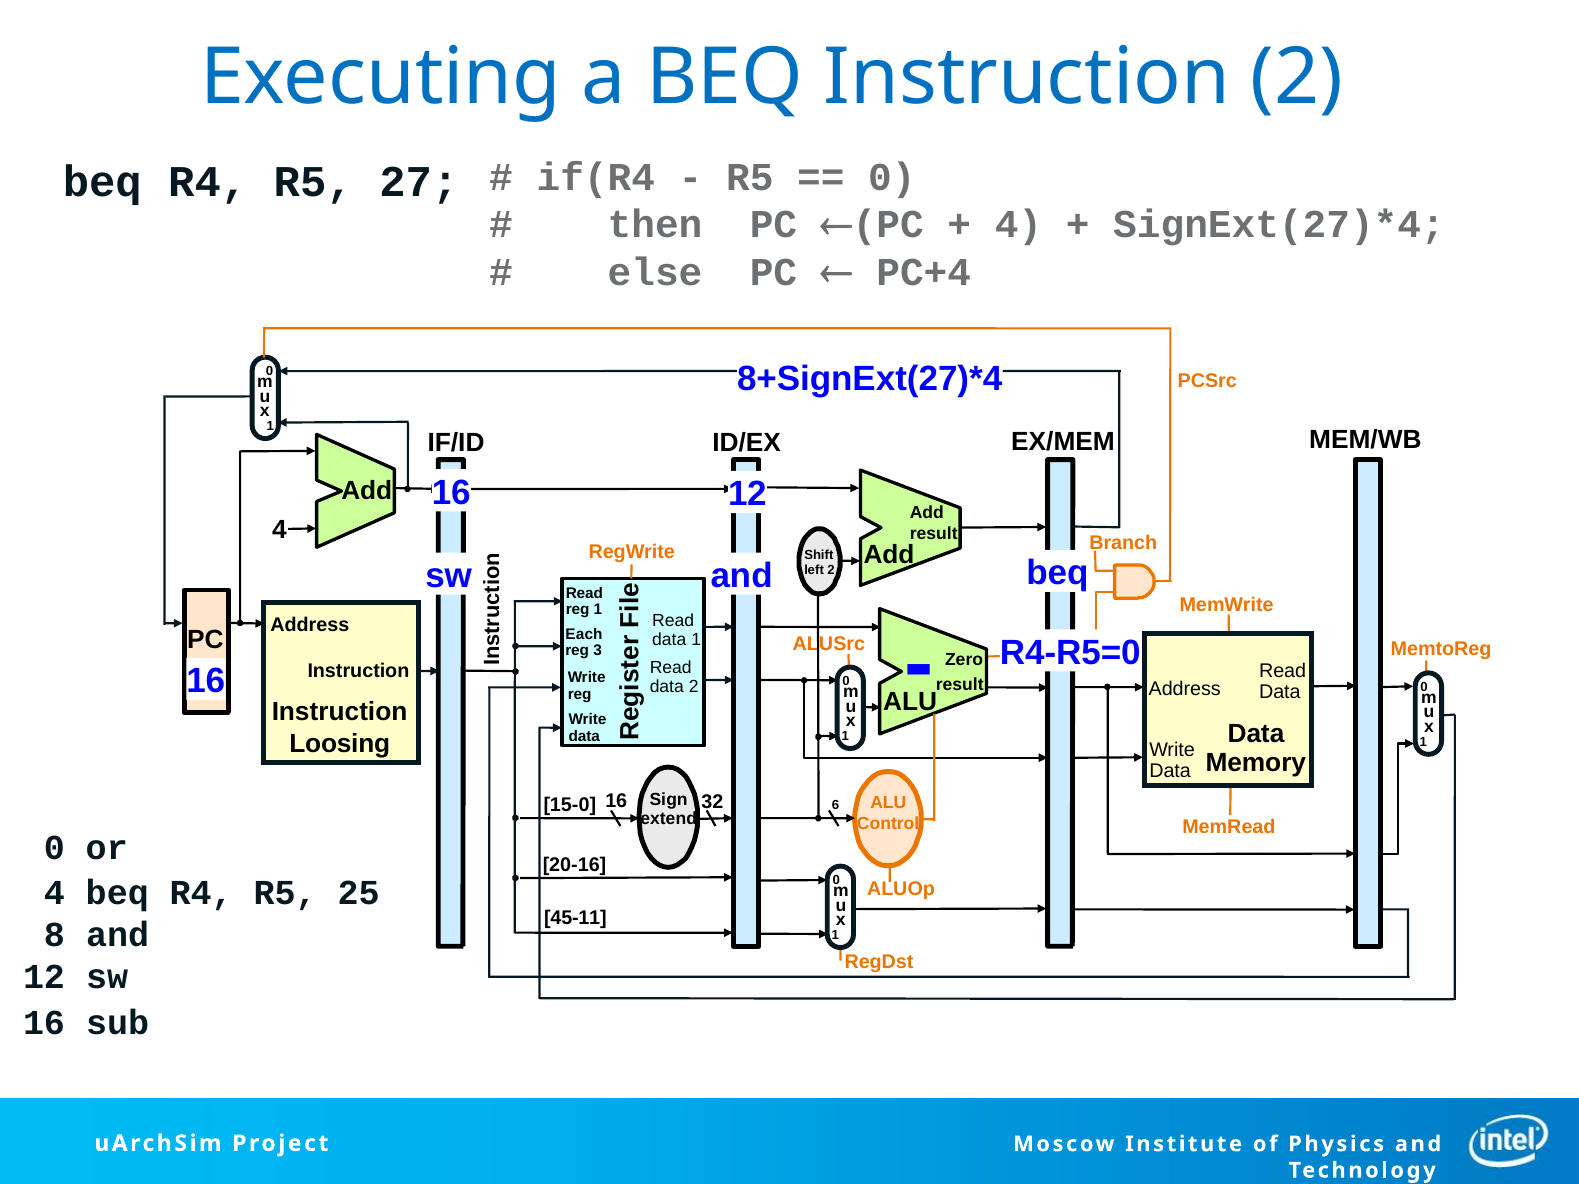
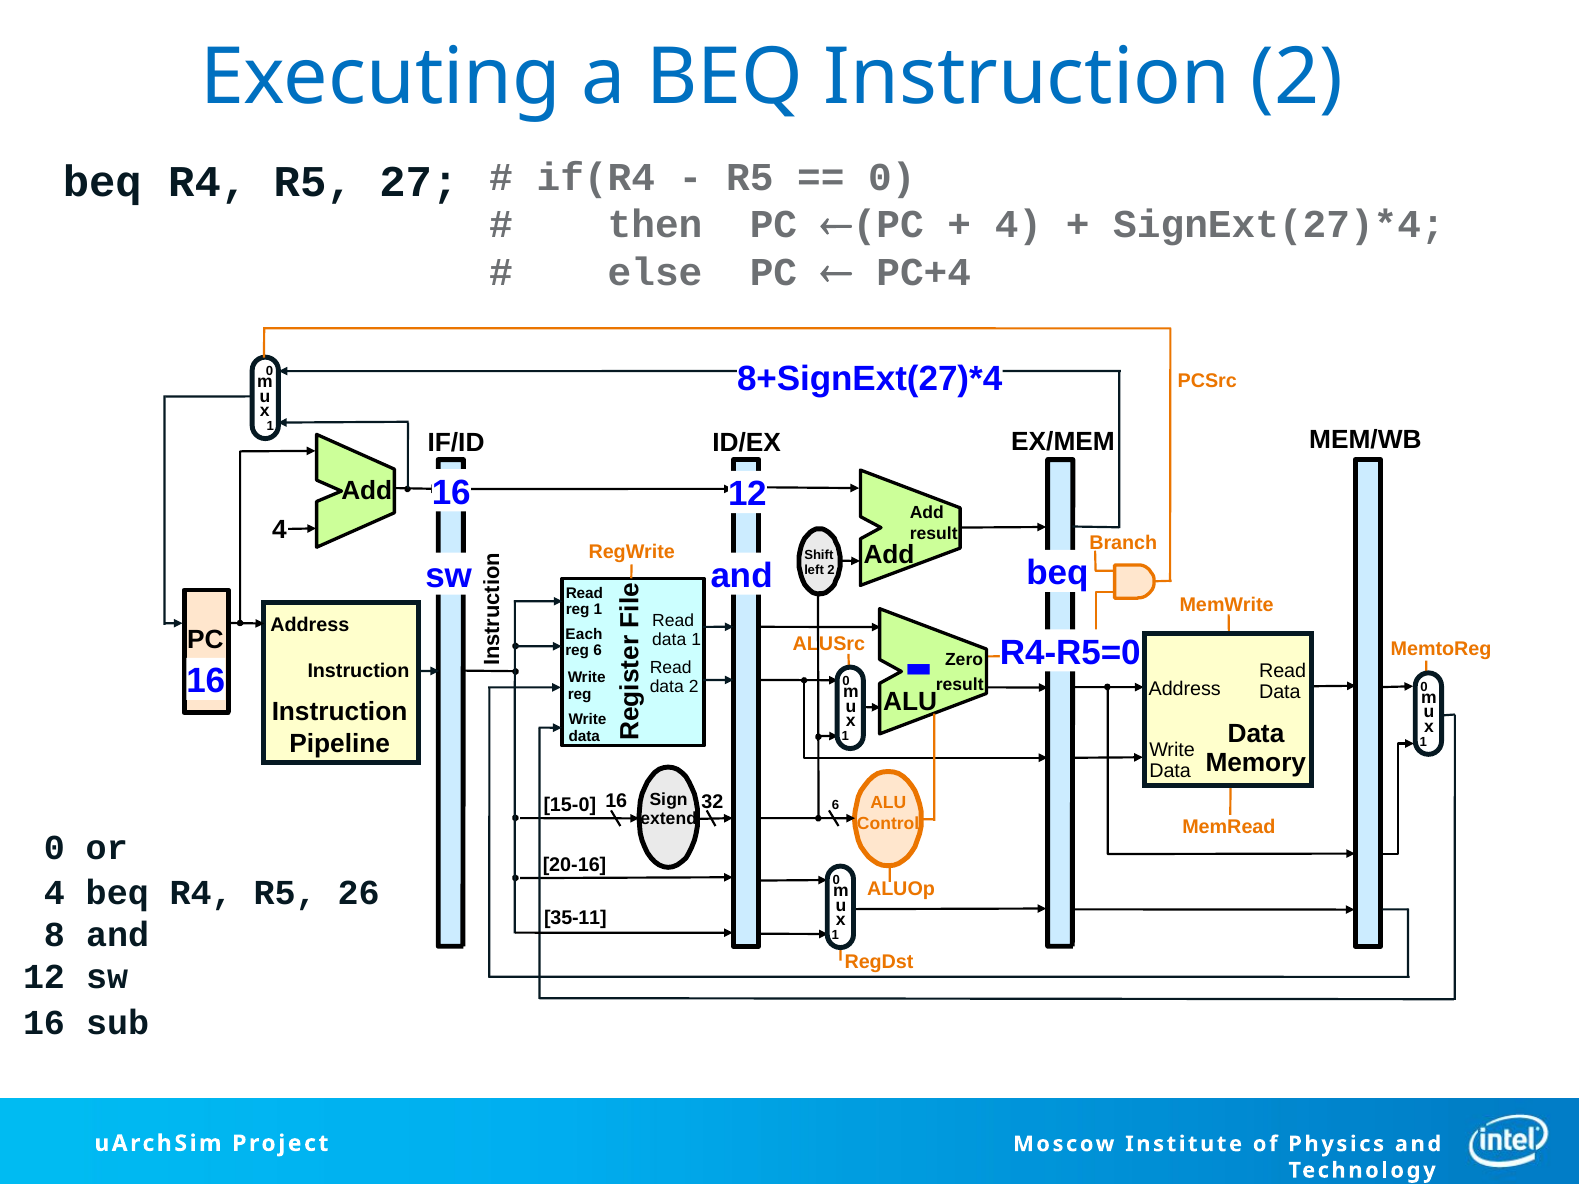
reg 3: 3 -> 6
Loosing: Loosing -> Pipeline
25: 25 -> 26
45-11: 45-11 -> 35-11
